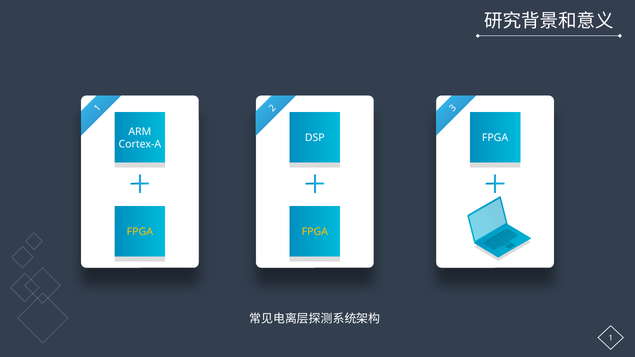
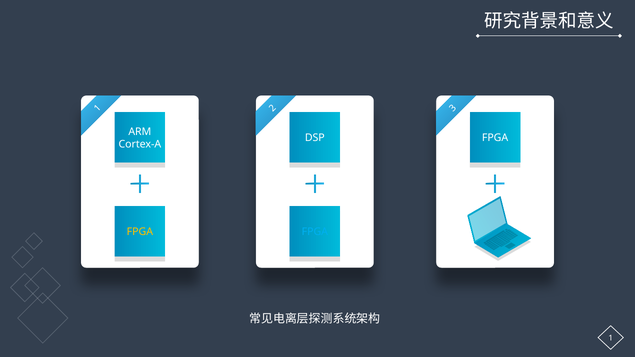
FPGA at (315, 232) colour: yellow -> light blue
